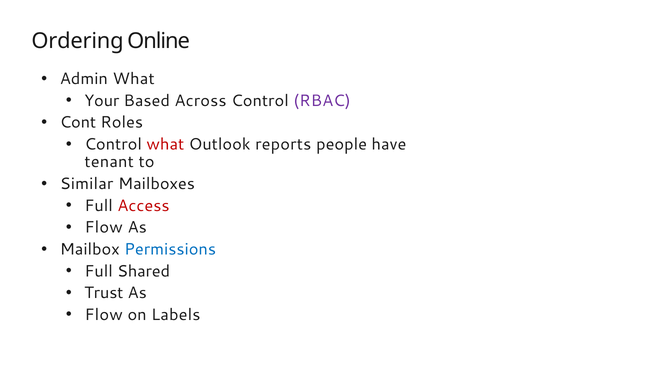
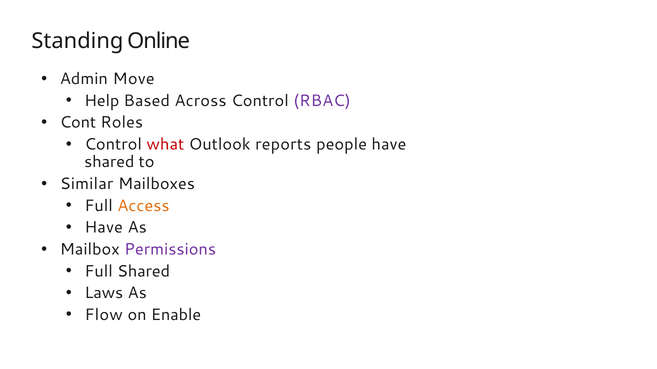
Ordering: Ordering -> Standing
Admin What: What -> Move
Your: Your -> Help
tenant at (109, 162): tenant -> shared
Access colour: red -> orange
Flow at (104, 228): Flow -> Have
Permissions colour: blue -> purple
Trust: Trust -> Laws
Labels: Labels -> Enable
